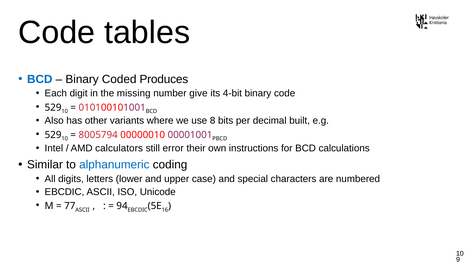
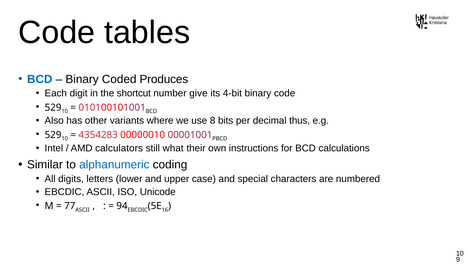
missing: missing -> shortcut
built: built -> thus
8005794: 8005794 -> 4354283
error: error -> what
